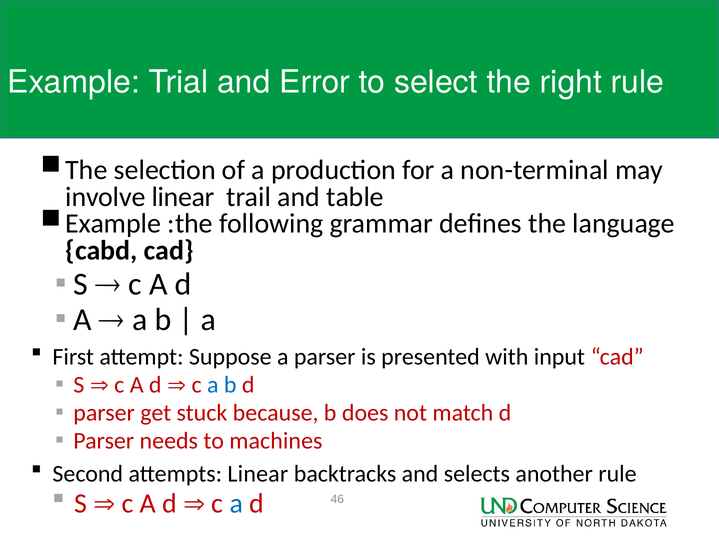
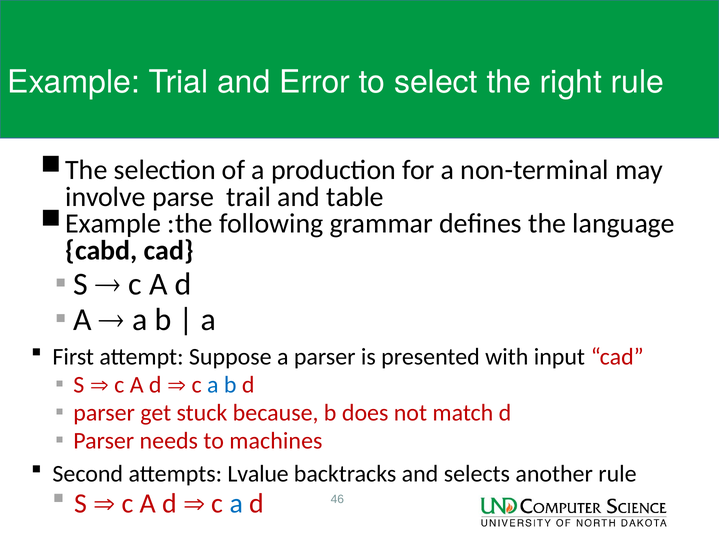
involve linear: linear -> parse
attempts Linear: Linear -> Lvalue
